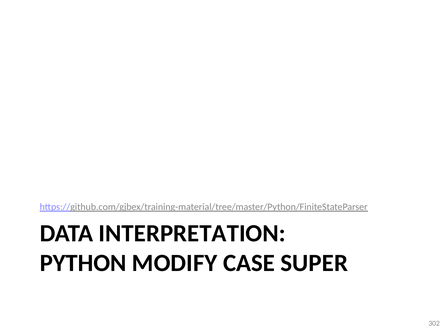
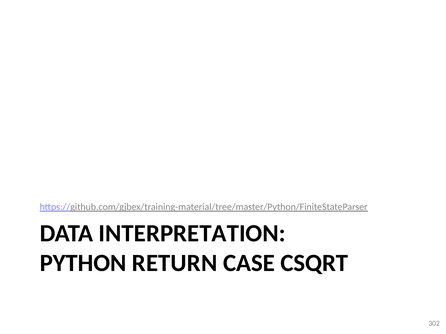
MODIFY: MODIFY -> RETURN
SUPER: SUPER -> CSQRT
